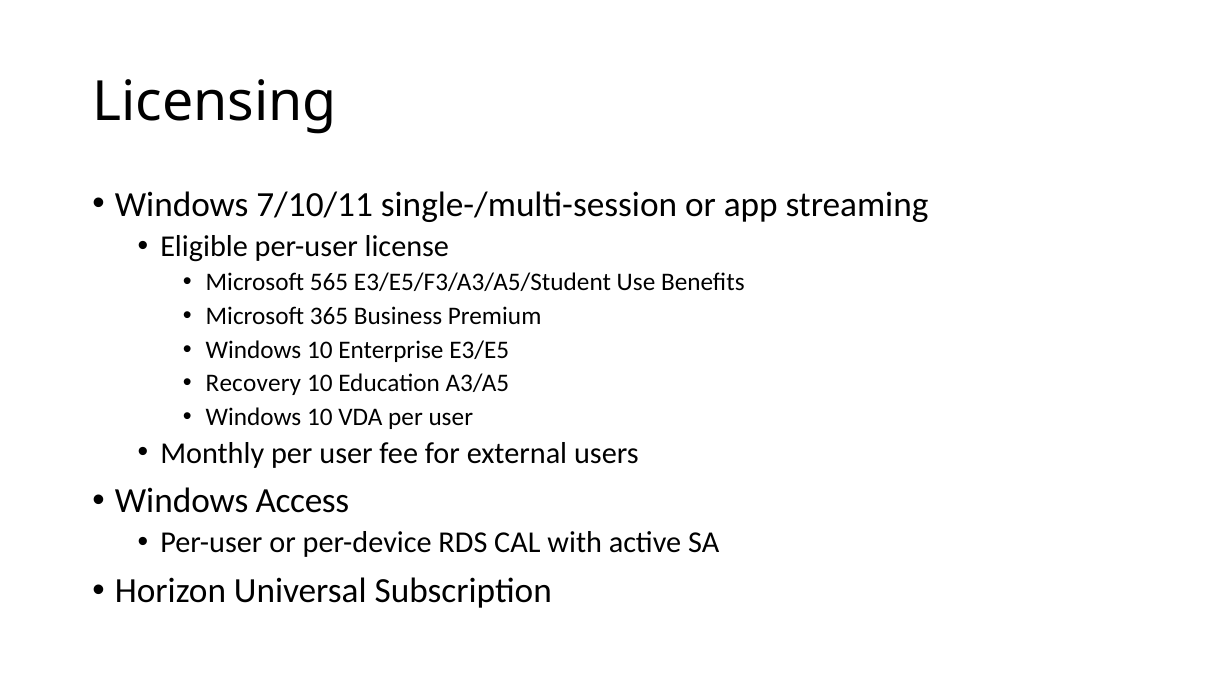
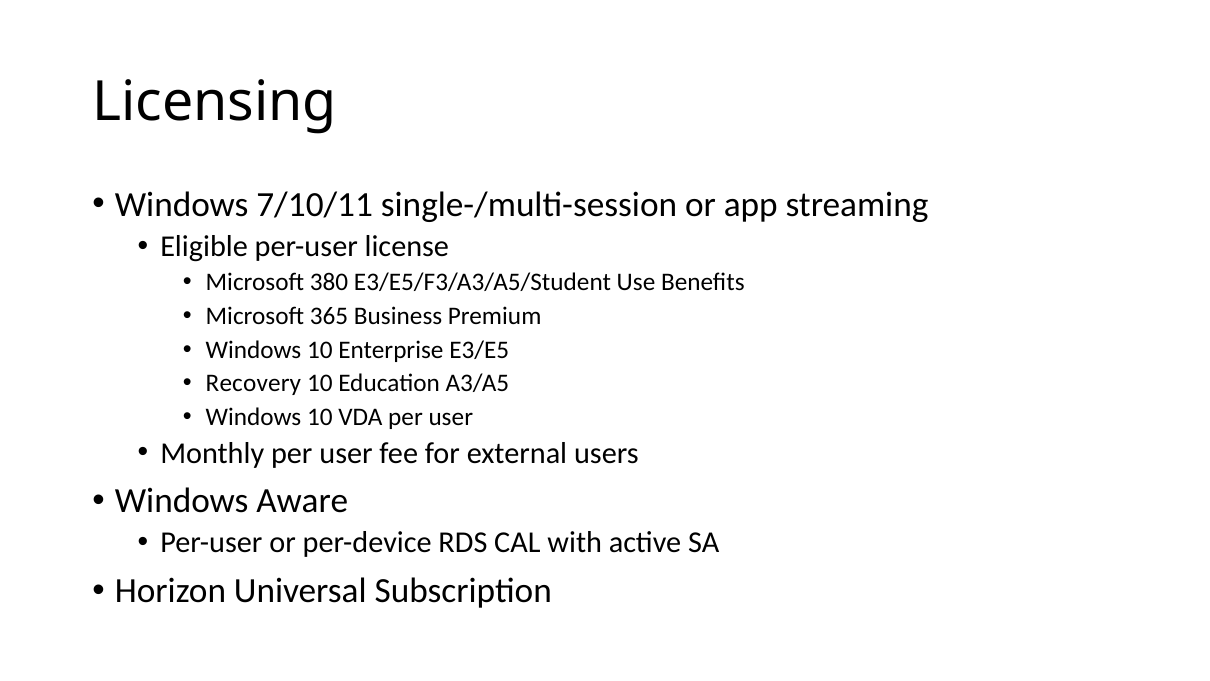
565: 565 -> 380
Access: Access -> Aware
